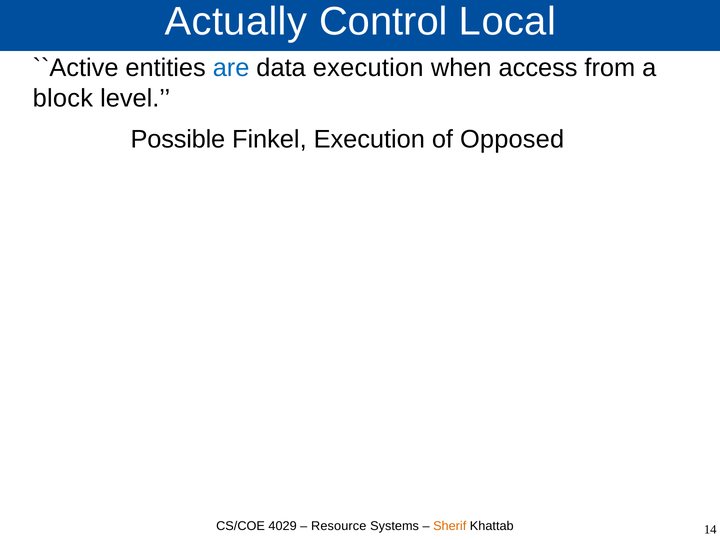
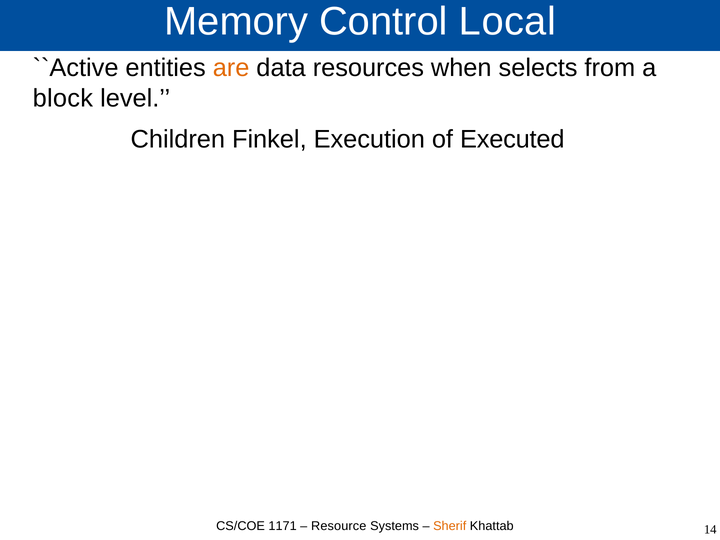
Actually: Actually -> Memory
are colour: blue -> orange
data execution: execution -> resources
access: access -> selects
Possible: Possible -> Children
Opposed: Opposed -> Executed
4029: 4029 -> 1171
